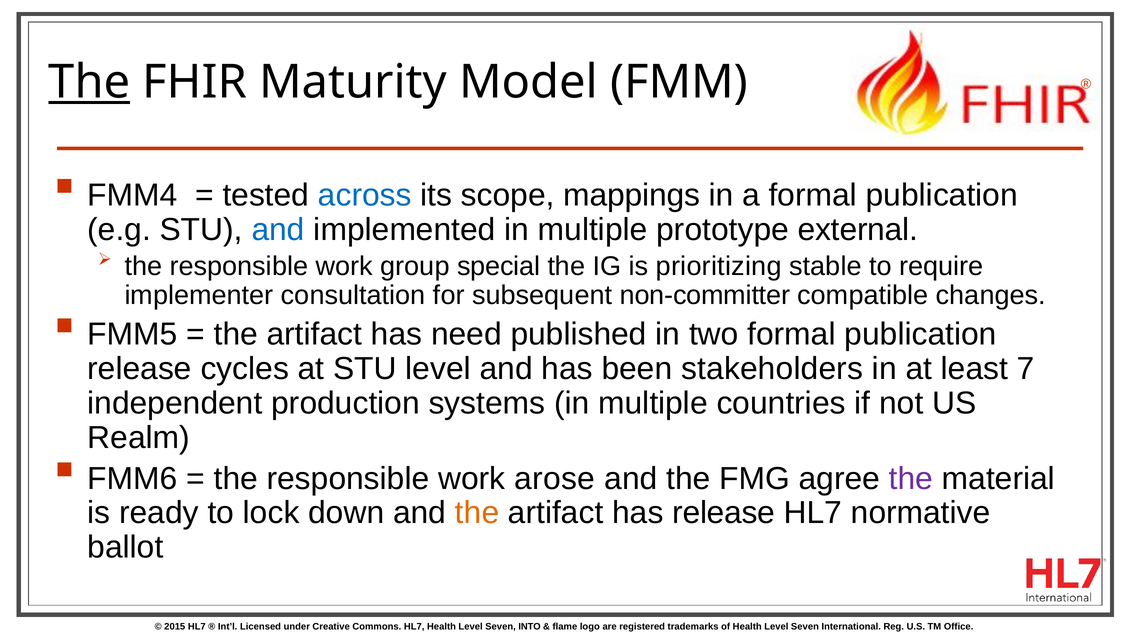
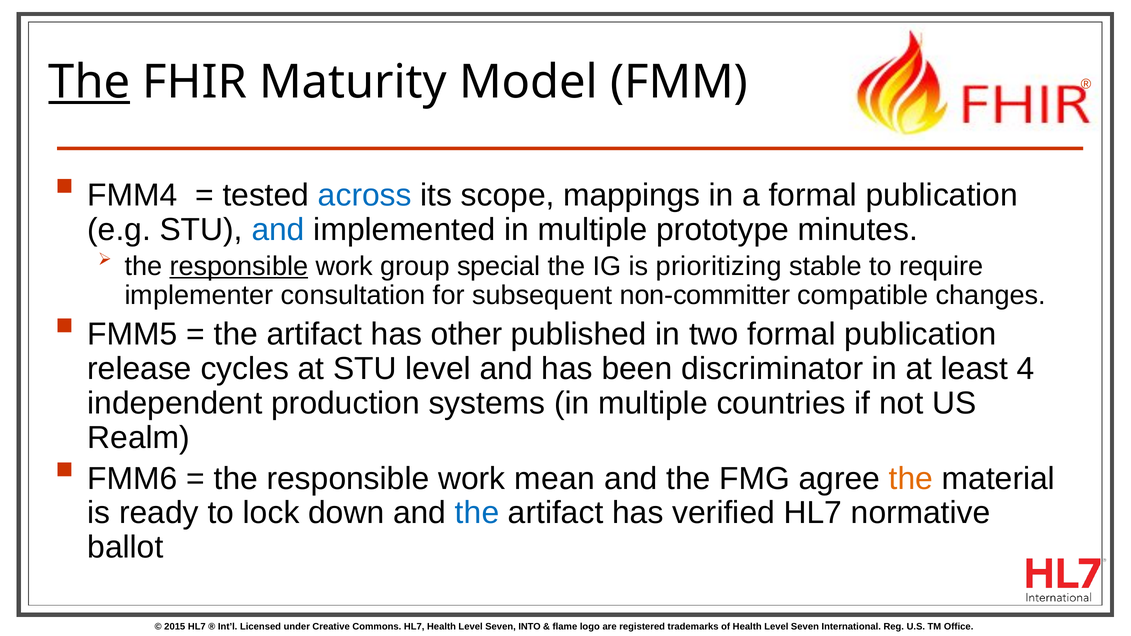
external: external -> minutes
responsible at (239, 266) underline: none -> present
need: need -> other
stakeholders: stakeholders -> discriminator
7: 7 -> 4
arose: arose -> mean
the at (911, 479) colour: purple -> orange
the at (477, 513) colour: orange -> blue
has release: release -> verified
